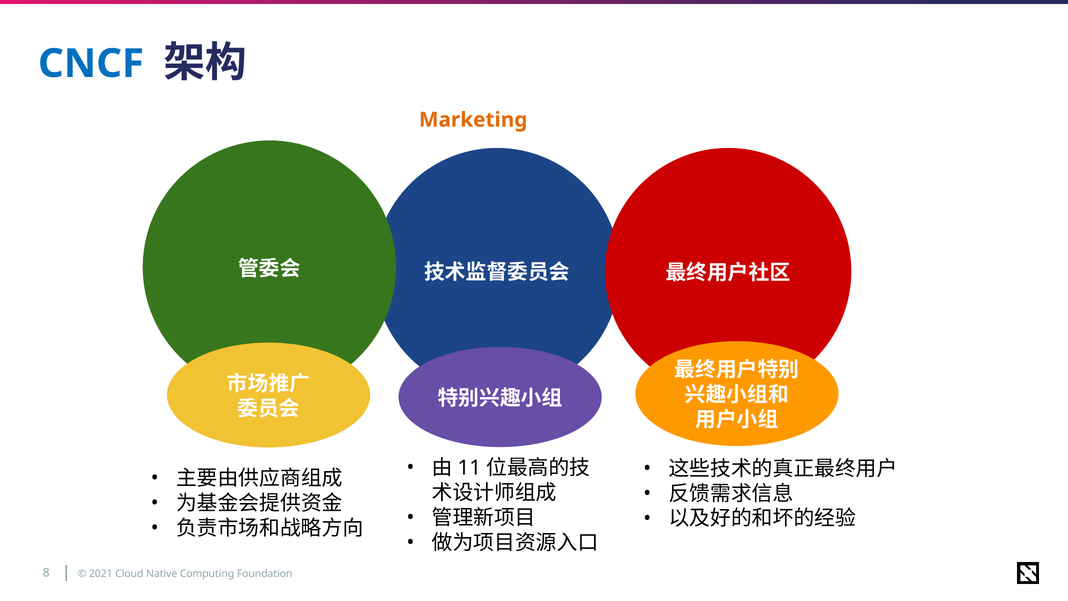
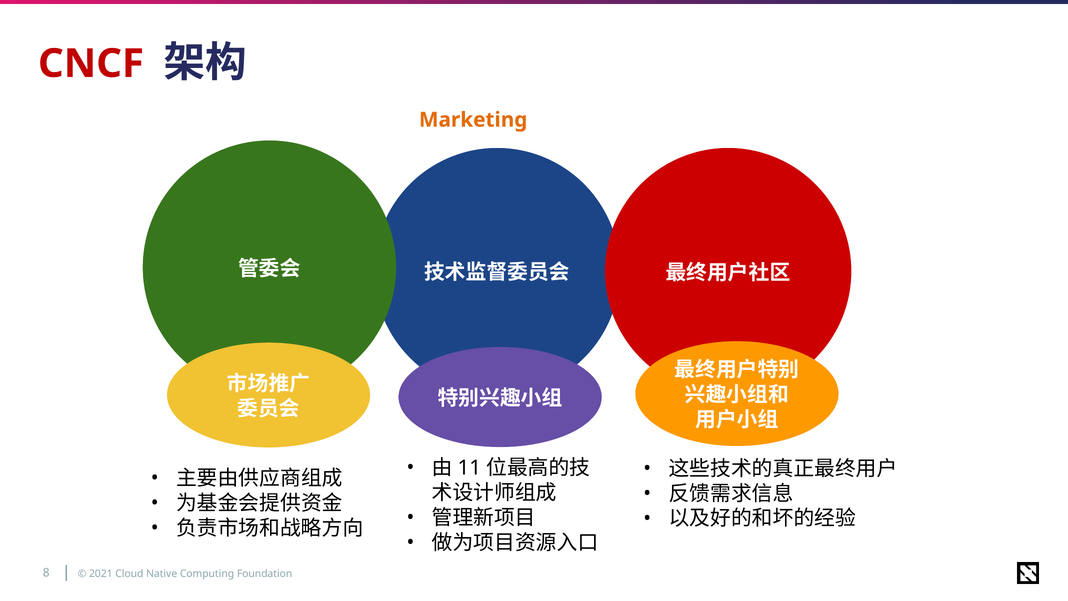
CNCF colour: blue -> red
